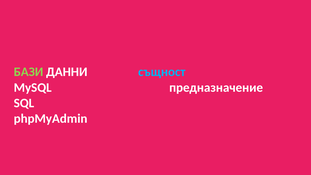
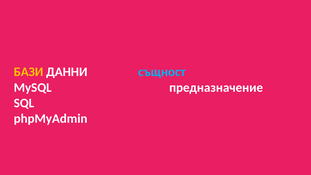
БАЗИ colour: light green -> yellow
